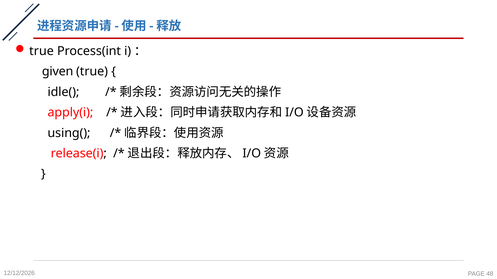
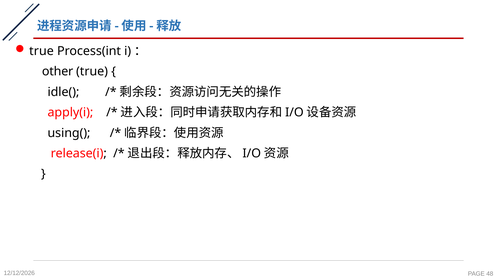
given: given -> other
